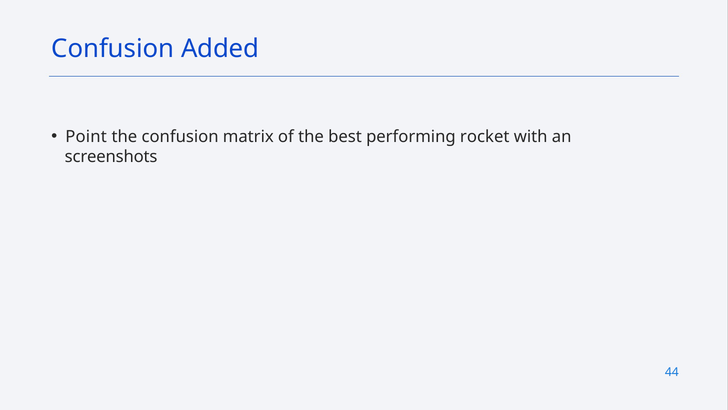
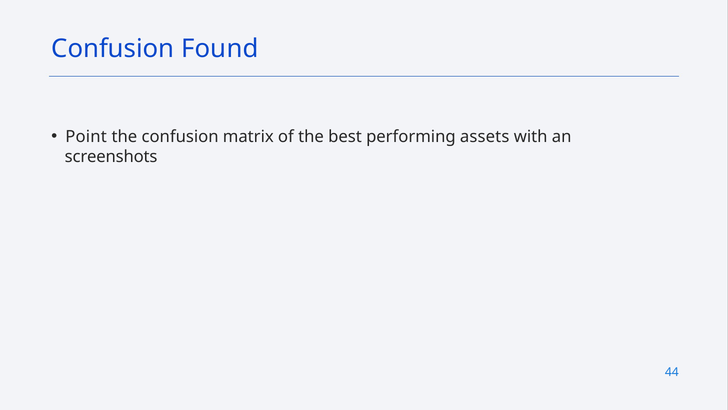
Added: Added -> Found
rocket: rocket -> assets
